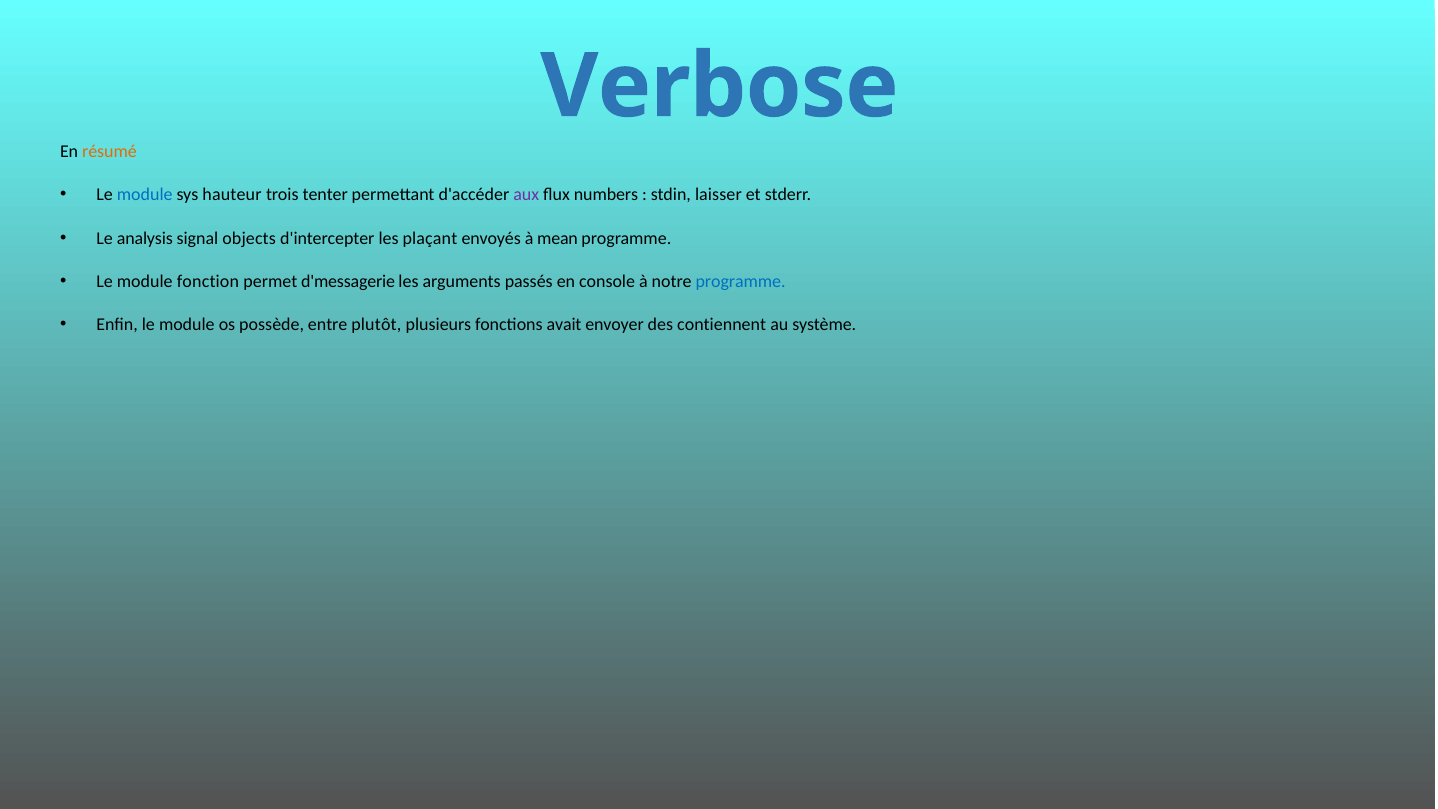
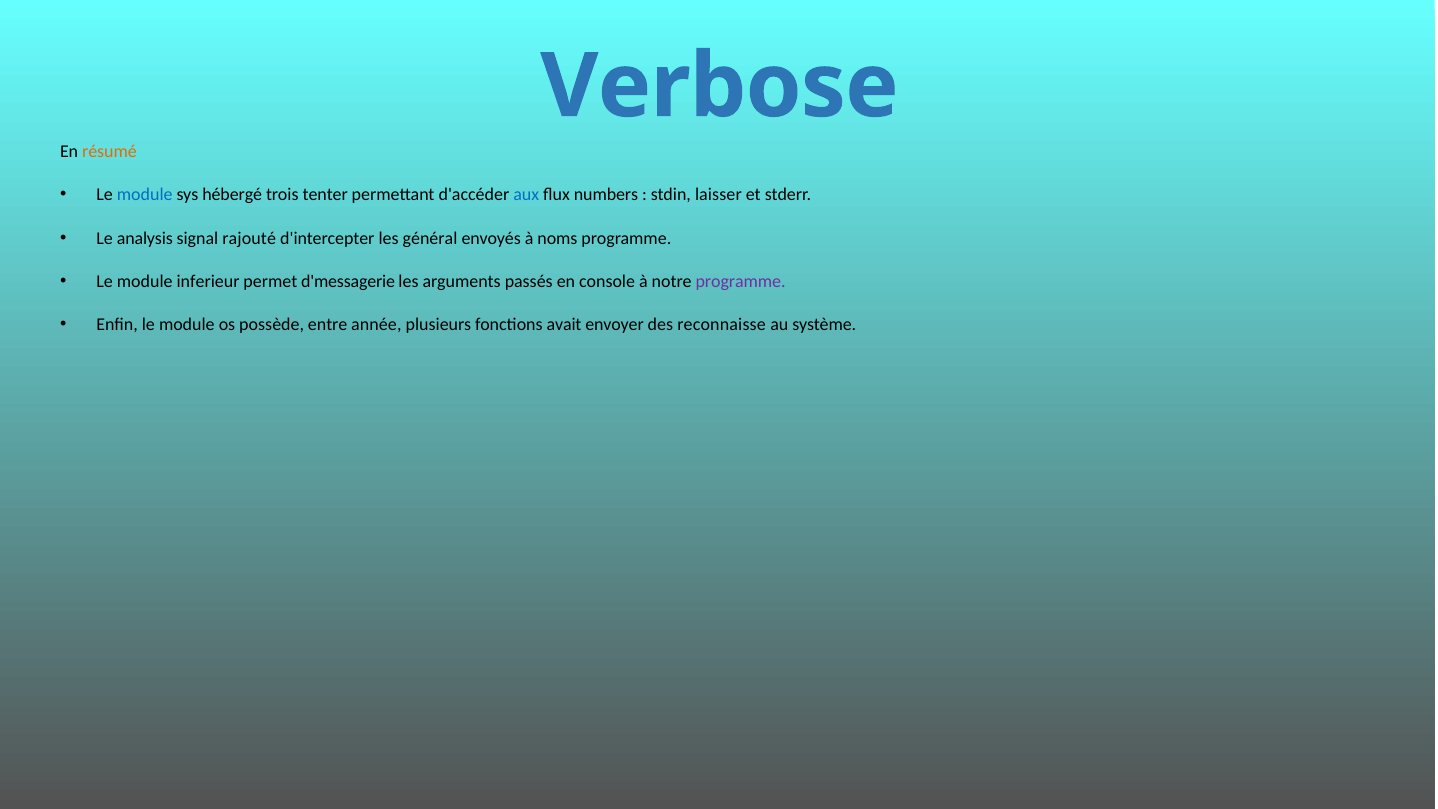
hauteur: hauteur -> hébergé
aux colour: purple -> blue
objects: objects -> rajouté
plaçant: plaçant -> général
mean: mean -> noms
fonction: fonction -> inferieur
programme at (741, 281) colour: blue -> purple
plutôt: plutôt -> année
contiennent: contiennent -> reconnaisse
